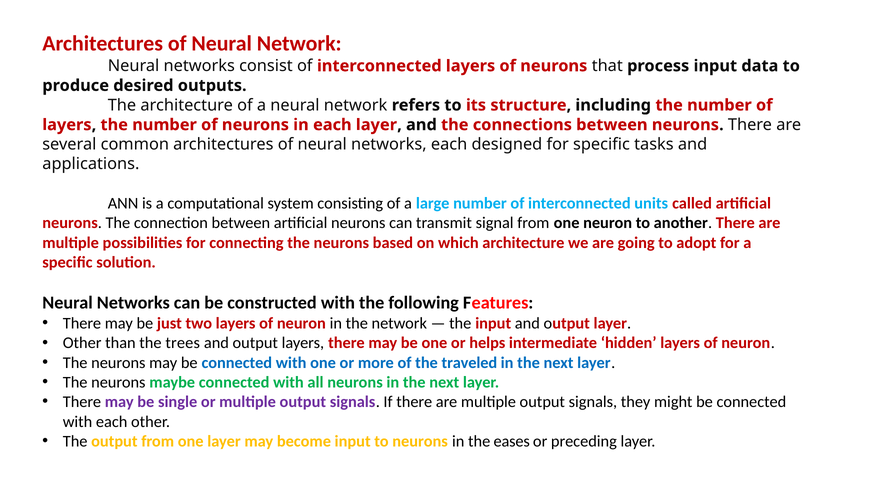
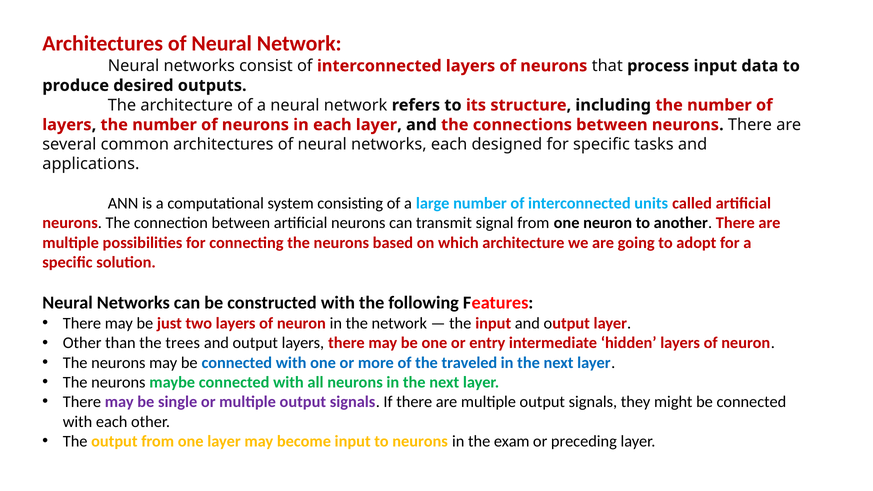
helps: helps -> entry
eases: eases -> exam
